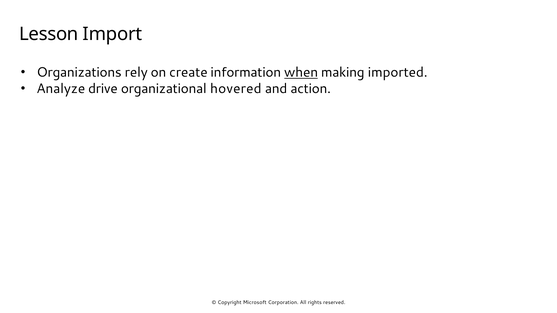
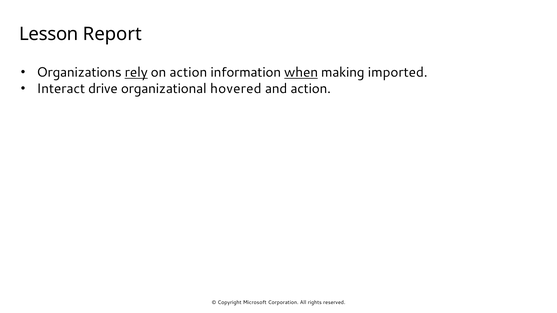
Import: Import -> Report
rely underline: none -> present
on create: create -> action
Analyze: Analyze -> Interact
